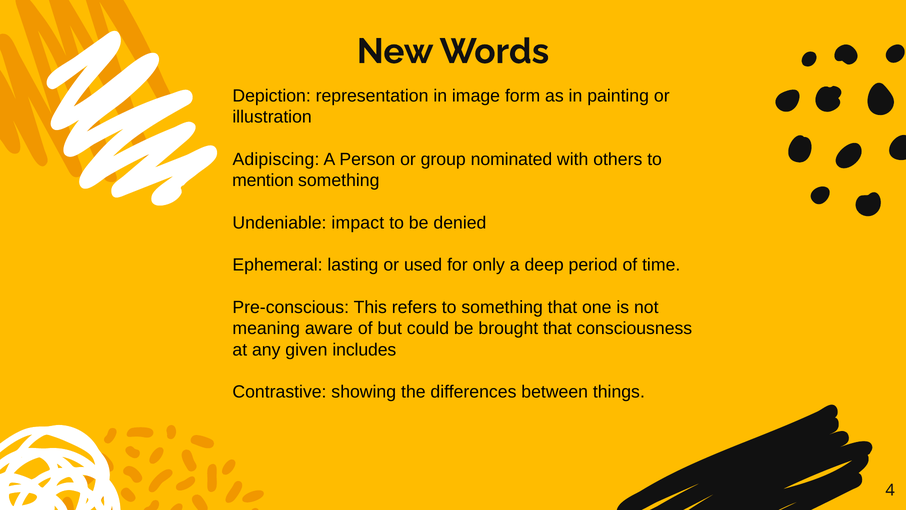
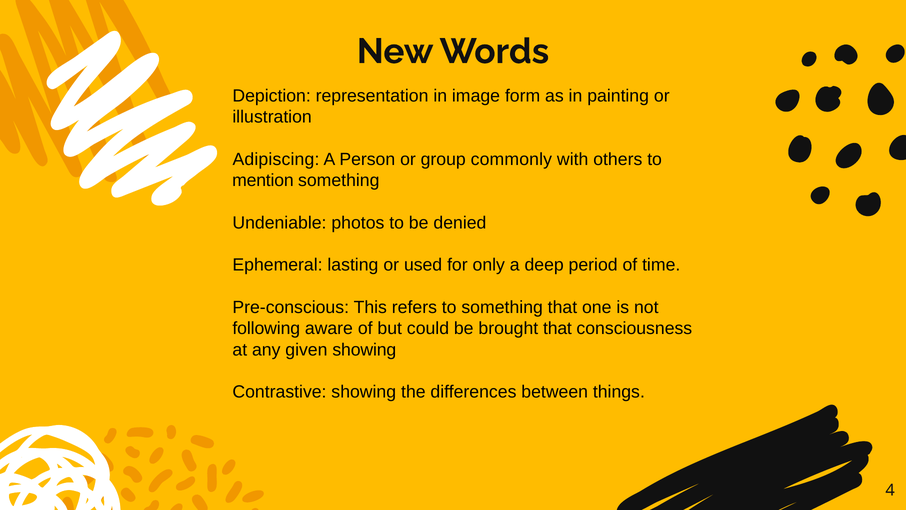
nominated: nominated -> commonly
impact: impact -> photos
meaning: meaning -> following
given includes: includes -> showing
